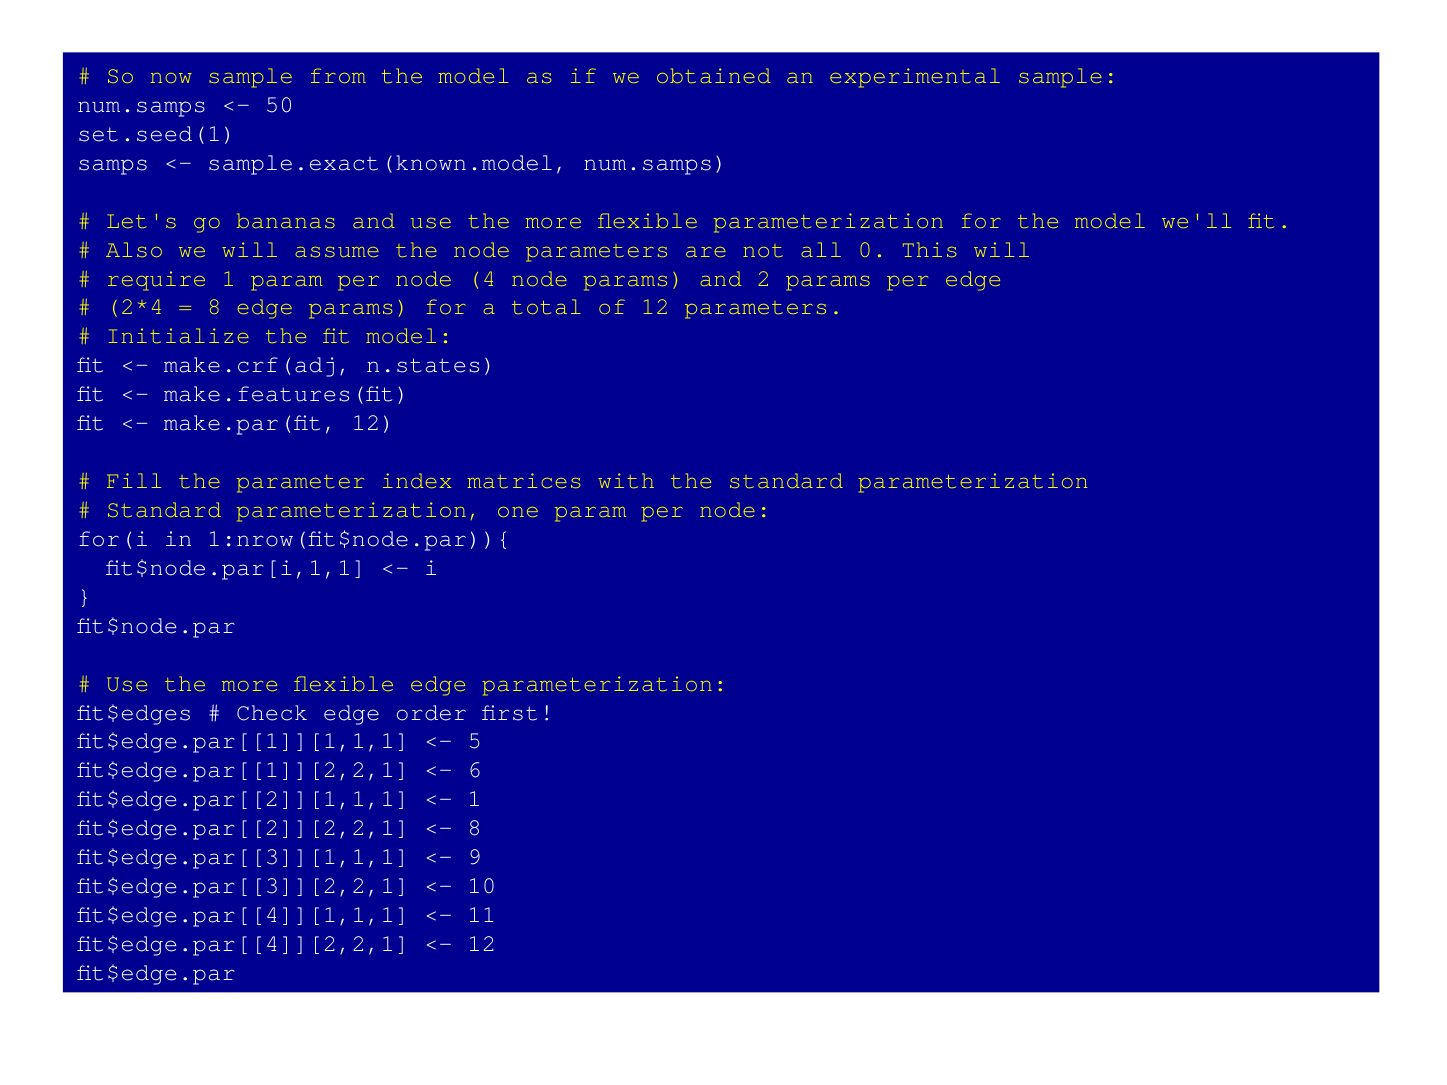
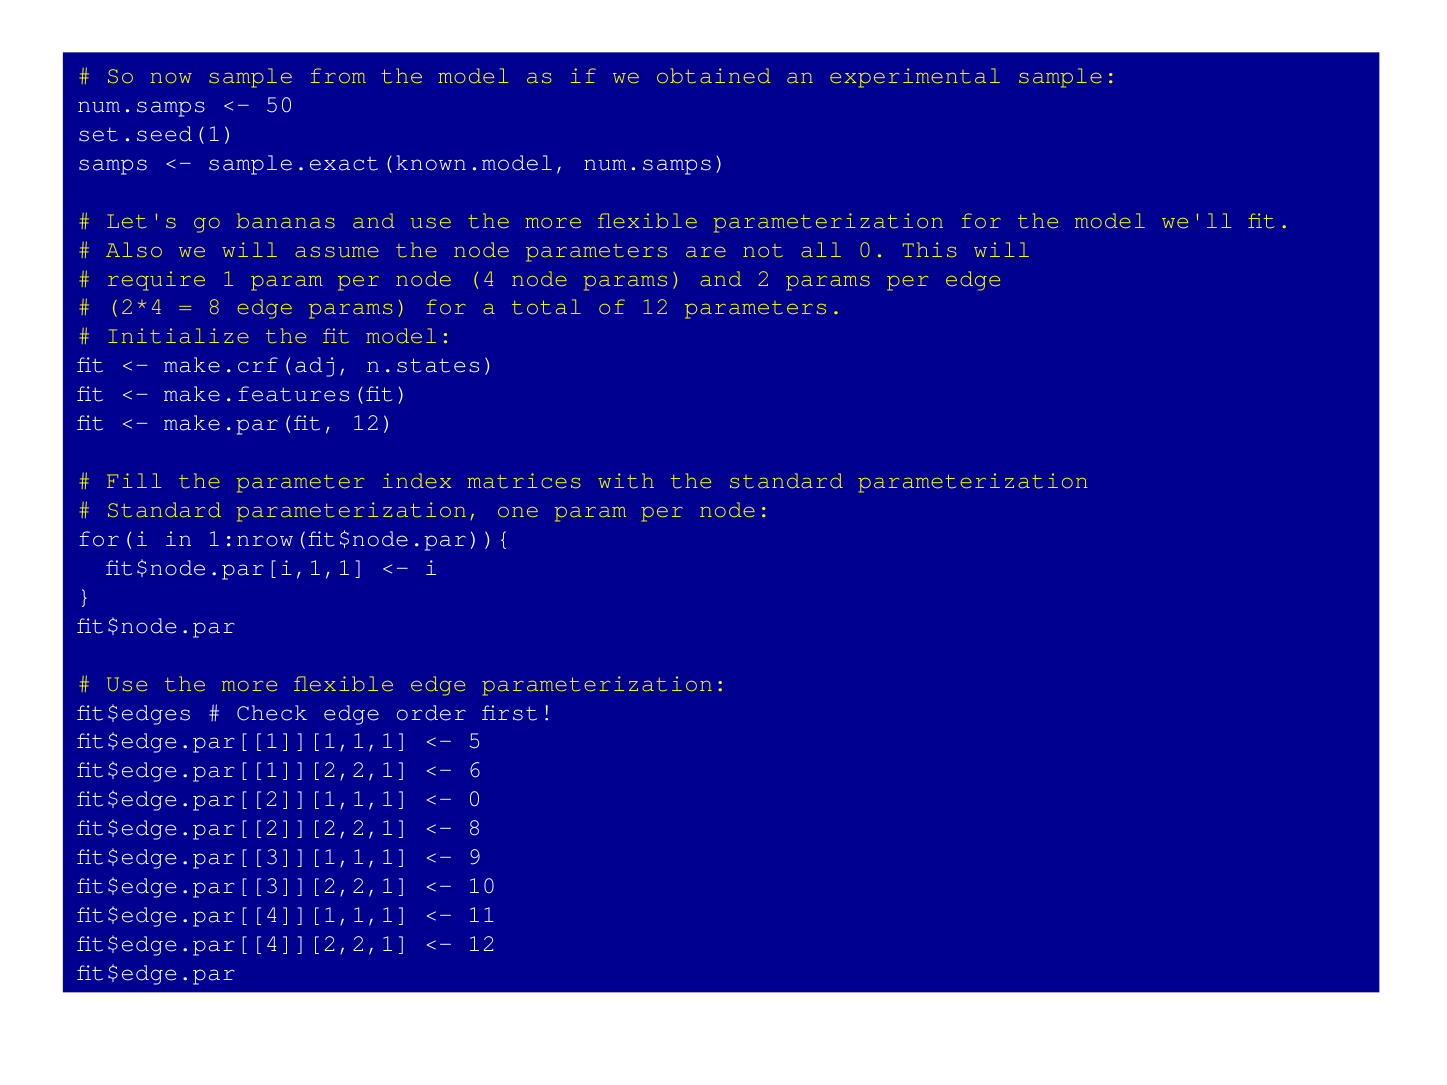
1 at (475, 799): 1 -> 0
